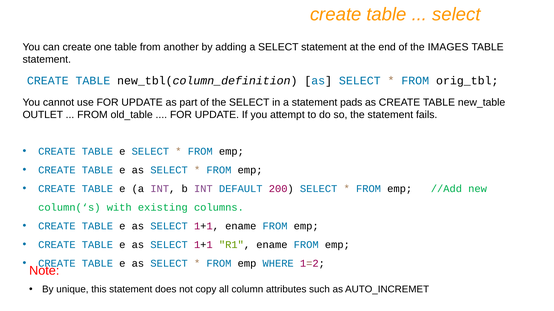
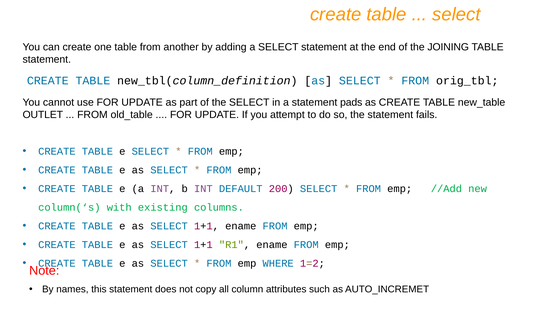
IMAGES: IMAGES -> JOINING
unique: unique -> names
